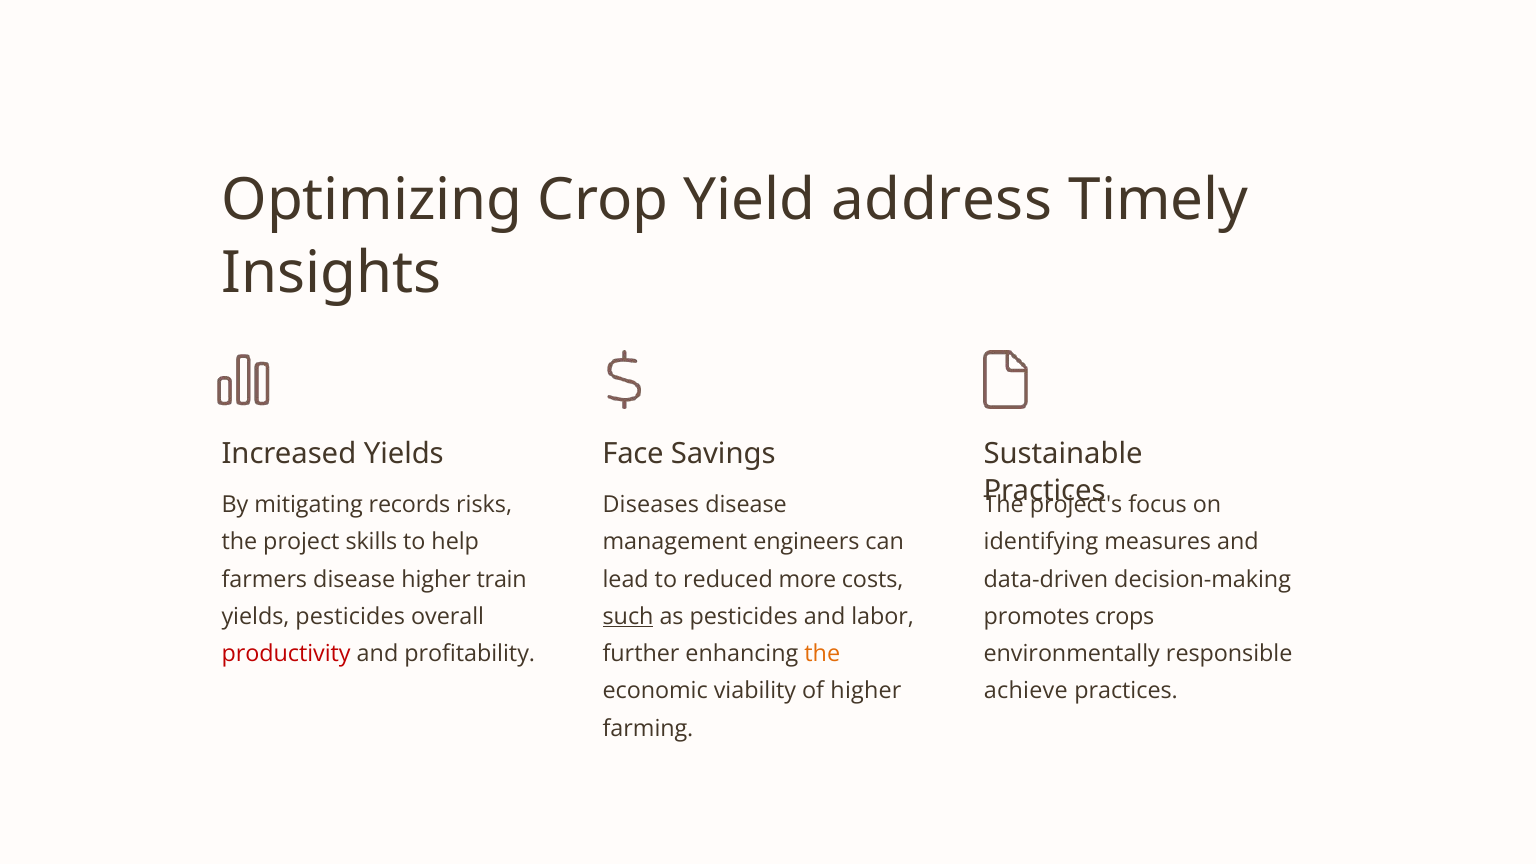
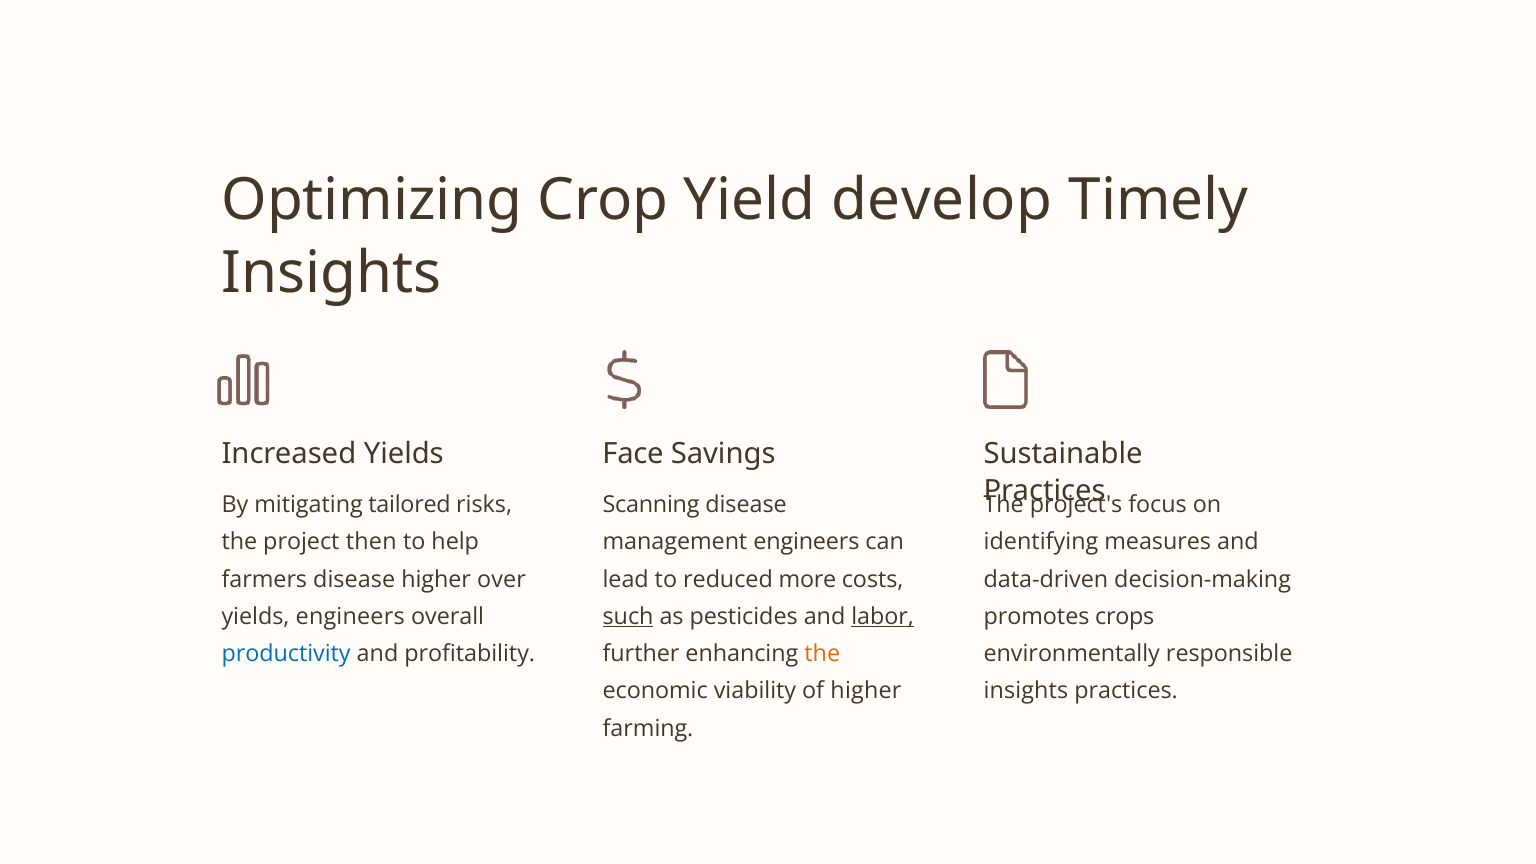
address: address -> develop
records: records -> tailored
Diseases: Diseases -> Scanning
skills: skills -> then
train: train -> over
yields pesticides: pesticides -> engineers
labor underline: none -> present
productivity colour: red -> blue
achieve at (1026, 691): achieve -> insights
